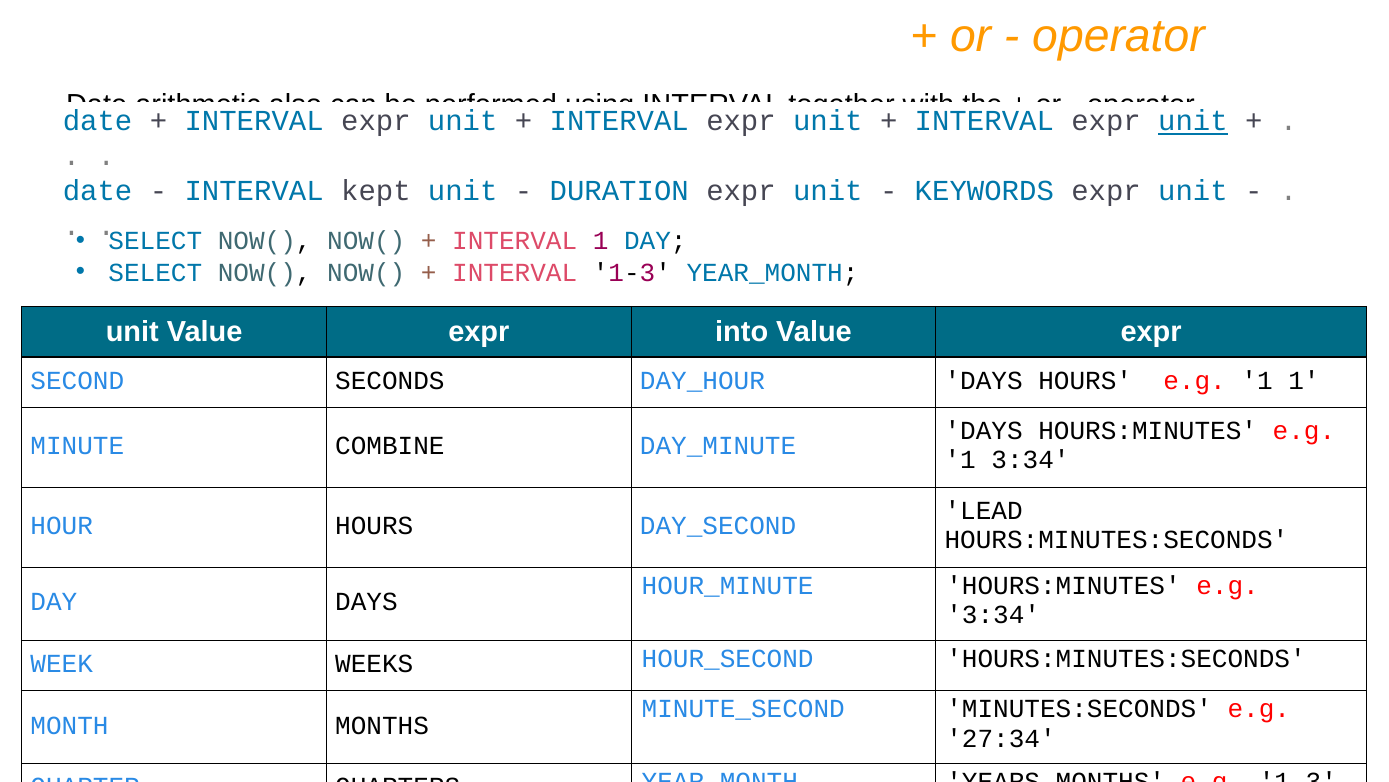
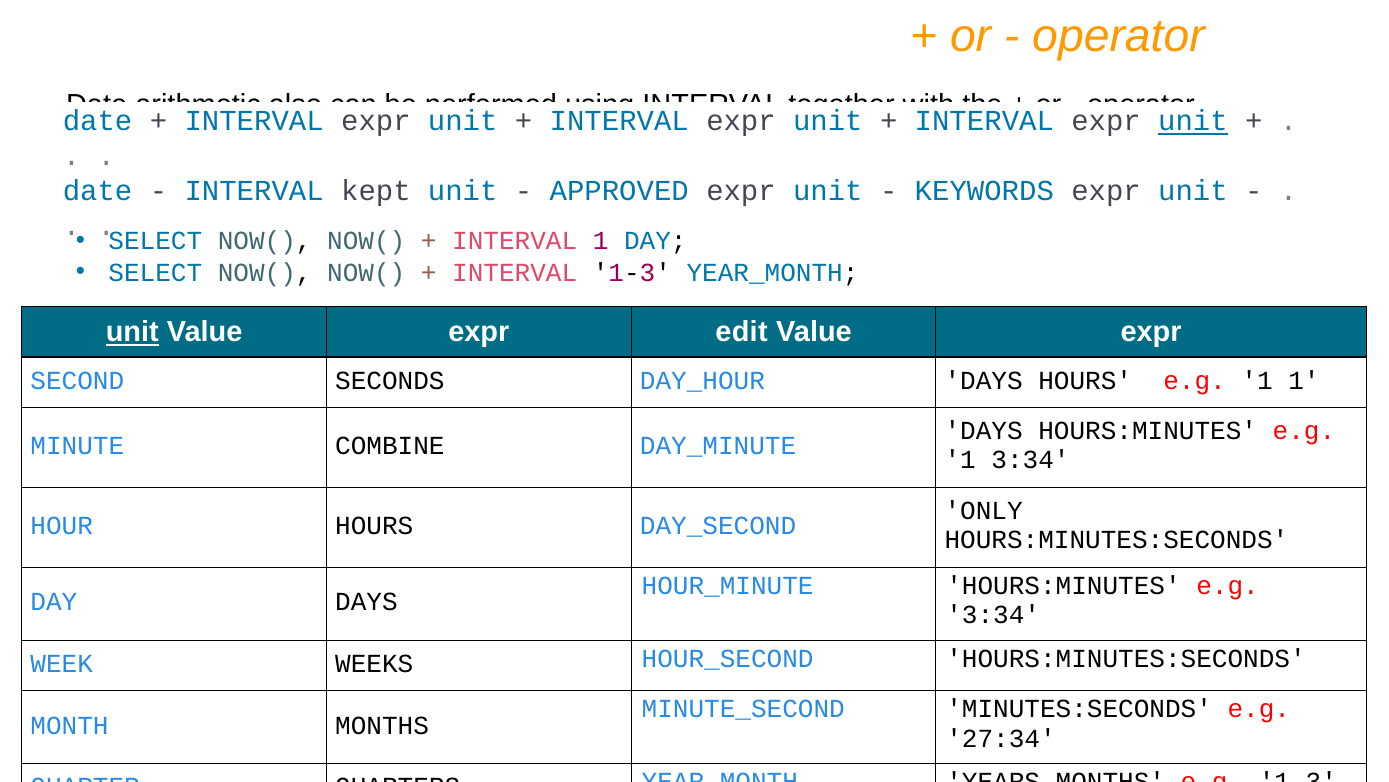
DURATION: DURATION -> APPROVED
unit at (132, 332) underline: none -> present
into: into -> edit
LEAD: LEAD -> ONLY
